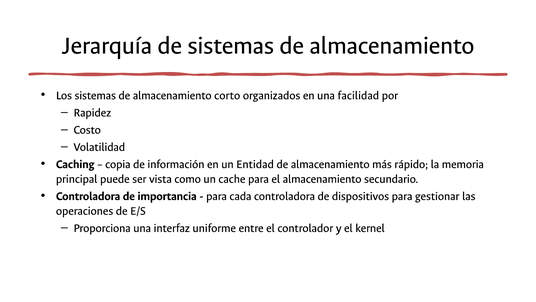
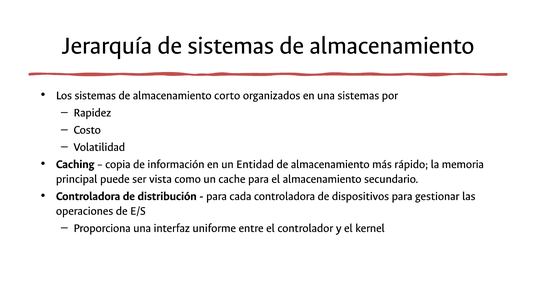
una facilidad: facilidad -> sistemas
importancia: importancia -> distribución
